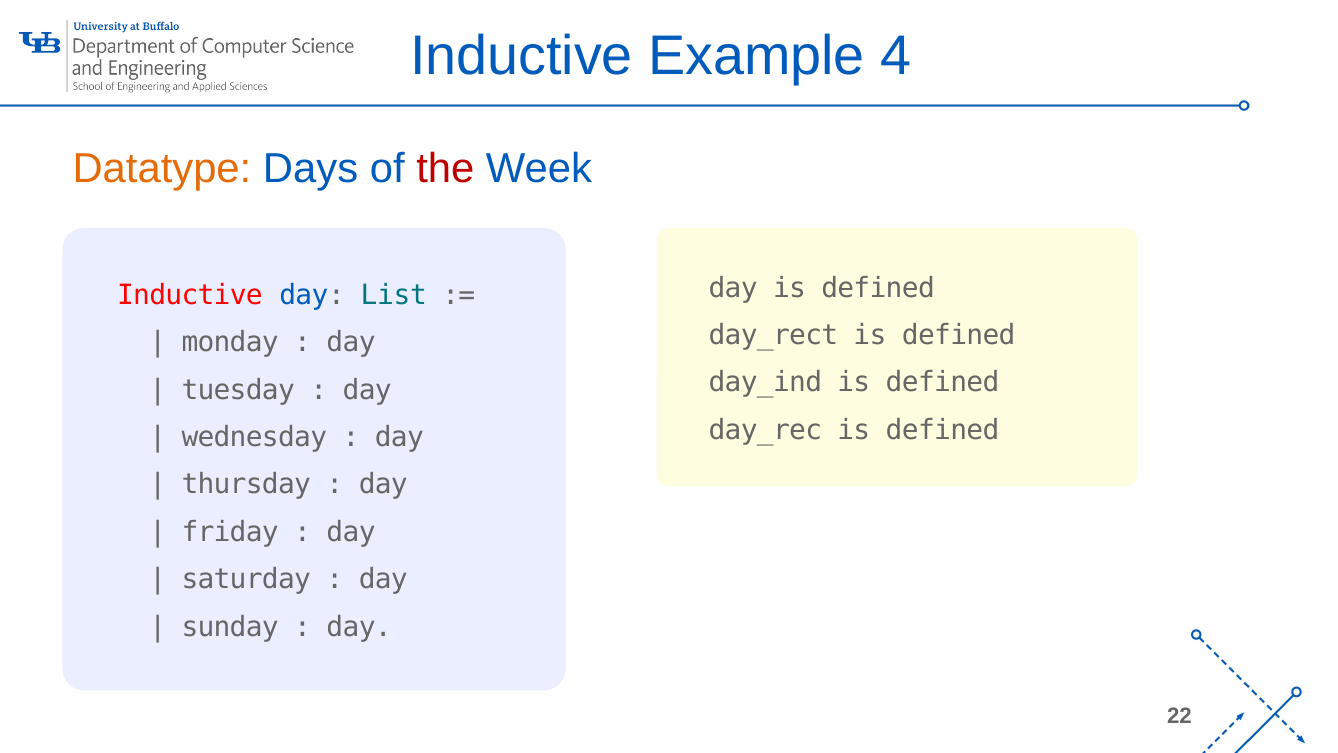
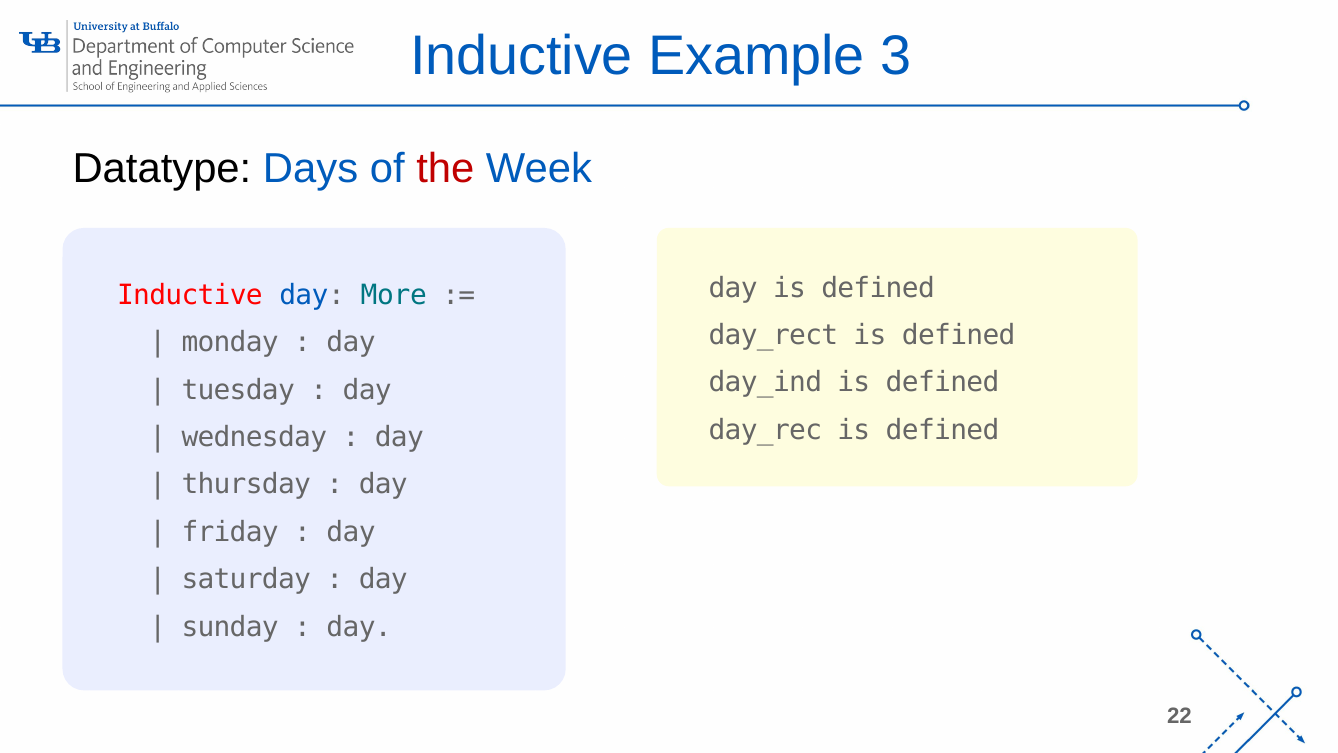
4: 4 -> 3
Datatype colour: orange -> black
List: List -> More
